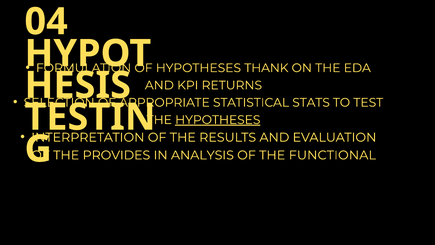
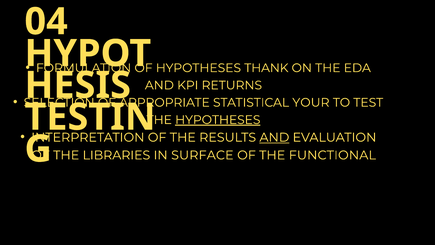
STATS: STATS -> YOUR
AND at (274, 137) underline: none -> present
PROVIDES: PROVIDES -> LIBRARIES
ANALYSIS: ANALYSIS -> SURFACE
